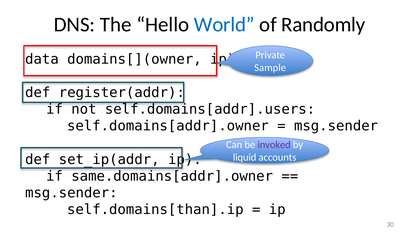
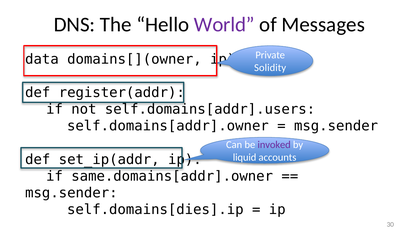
World colour: blue -> purple
Randomly: Randomly -> Messages
Sample: Sample -> Solidity
self.domains[than].ip: self.domains[than].ip -> self.domains[dies].ip
